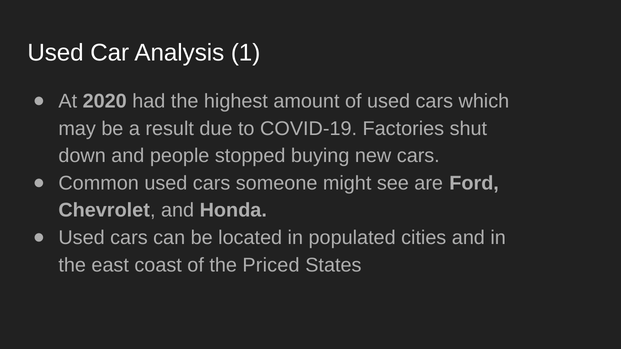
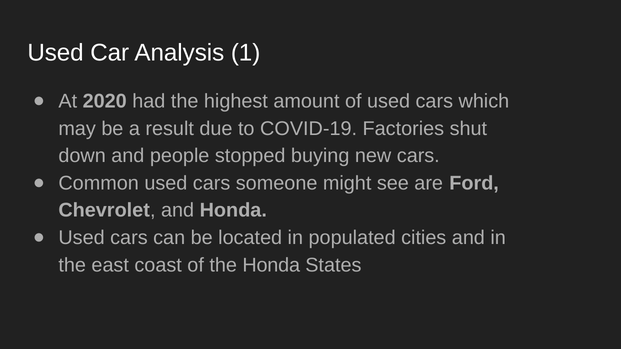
the Priced: Priced -> Honda
